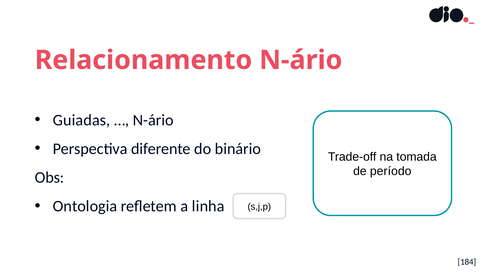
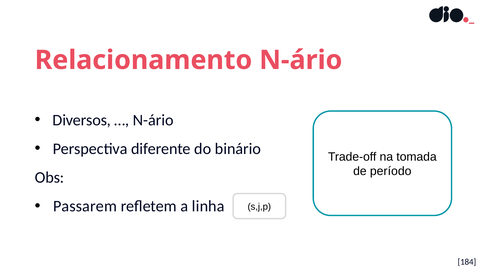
Guiadas: Guiadas -> Diversos
Ontologia: Ontologia -> Passarem
